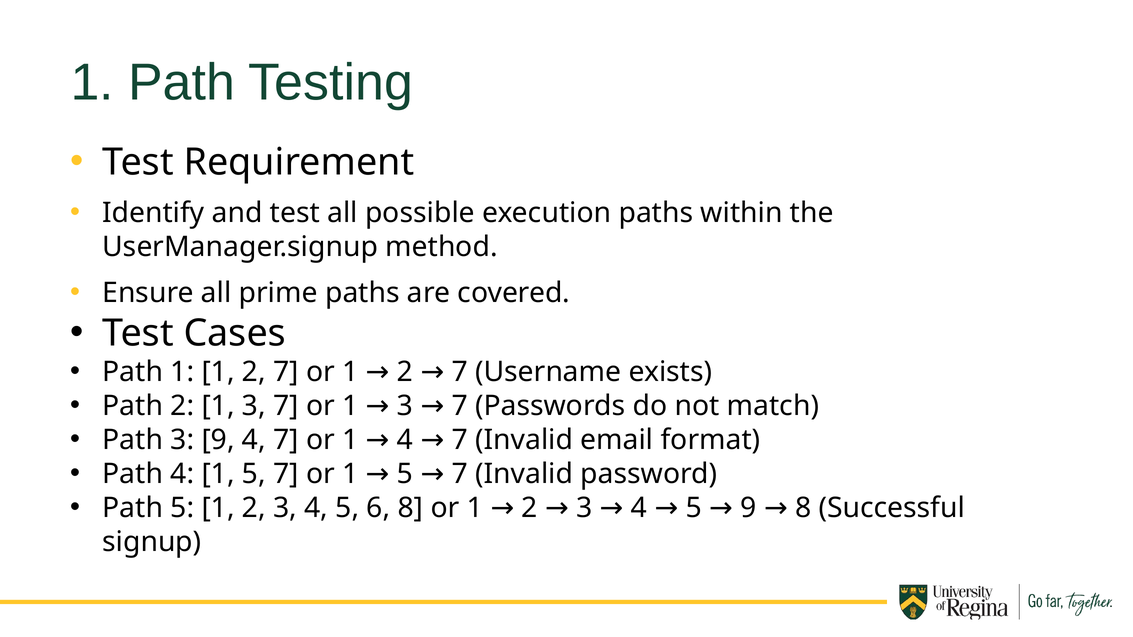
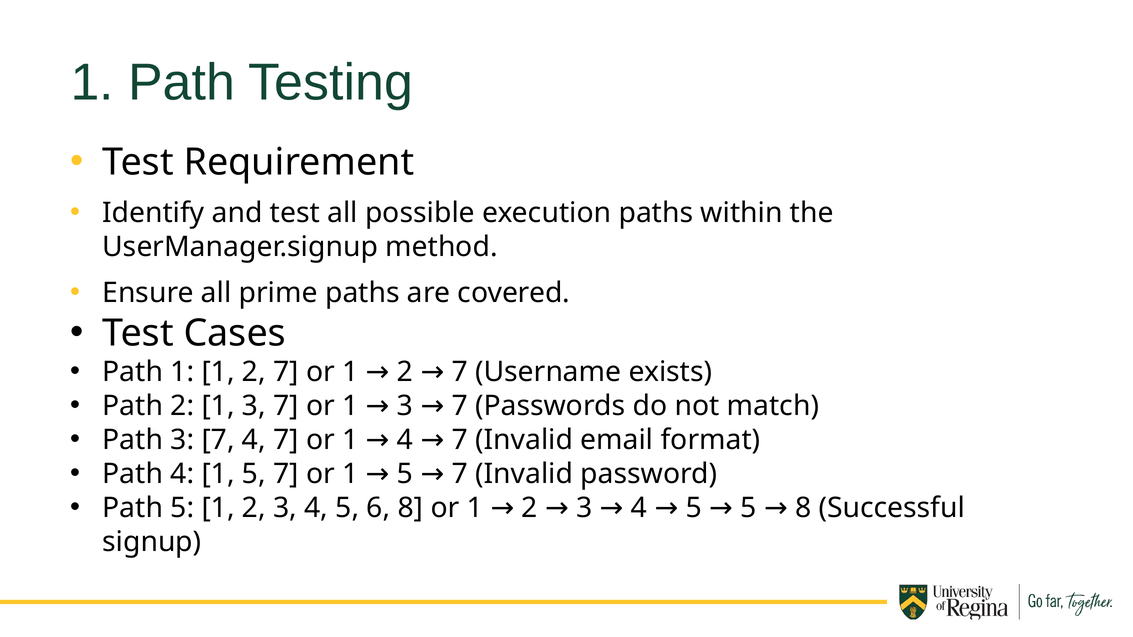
Path 3 9: 9 -> 7
5 9: 9 -> 5
